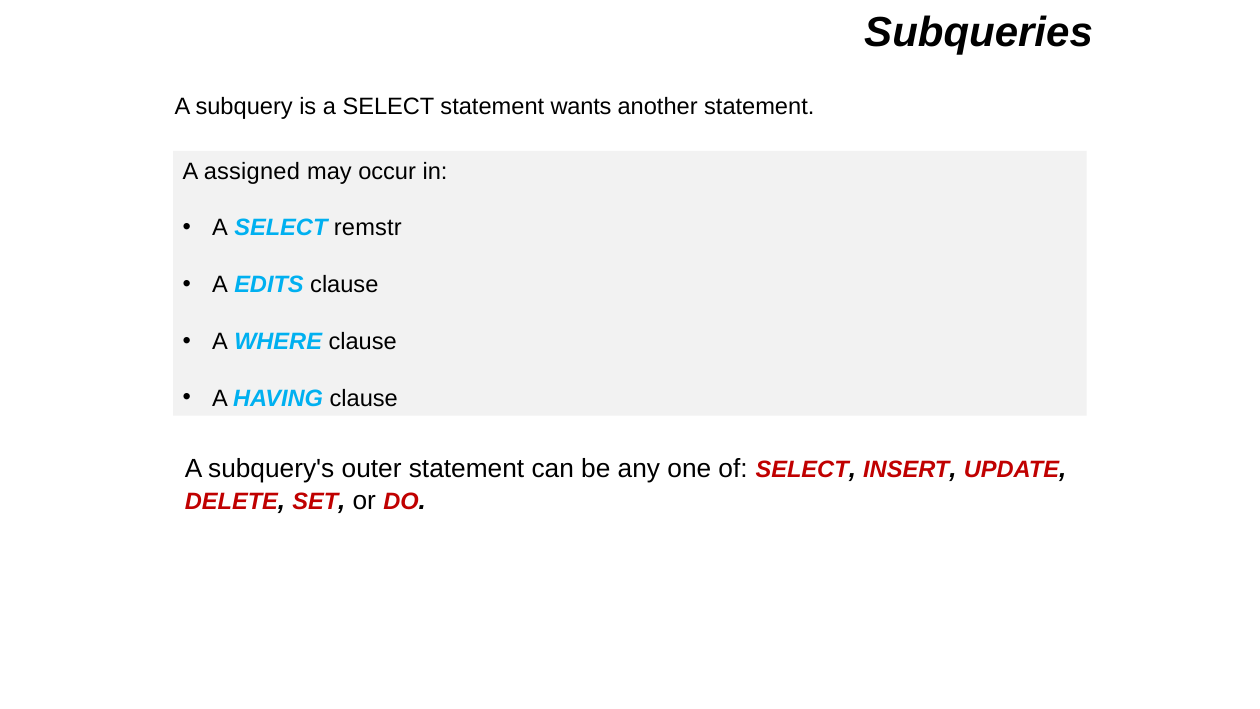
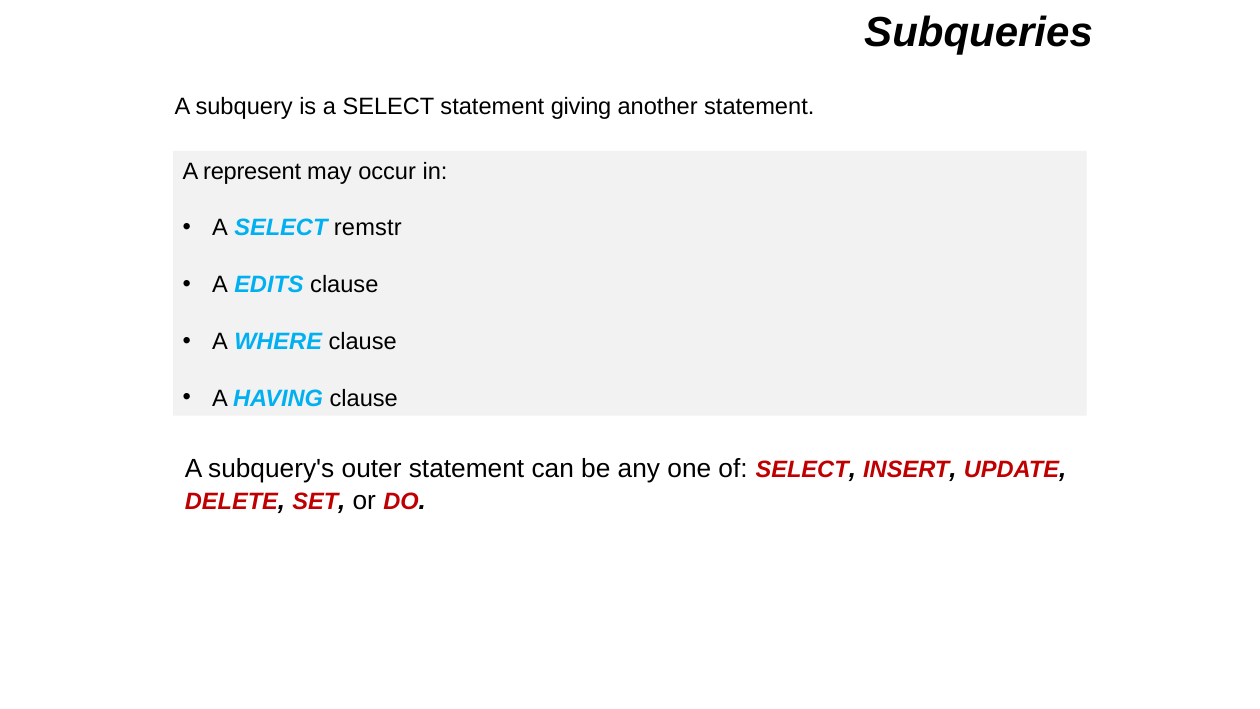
wants: wants -> giving
assigned: assigned -> represent
